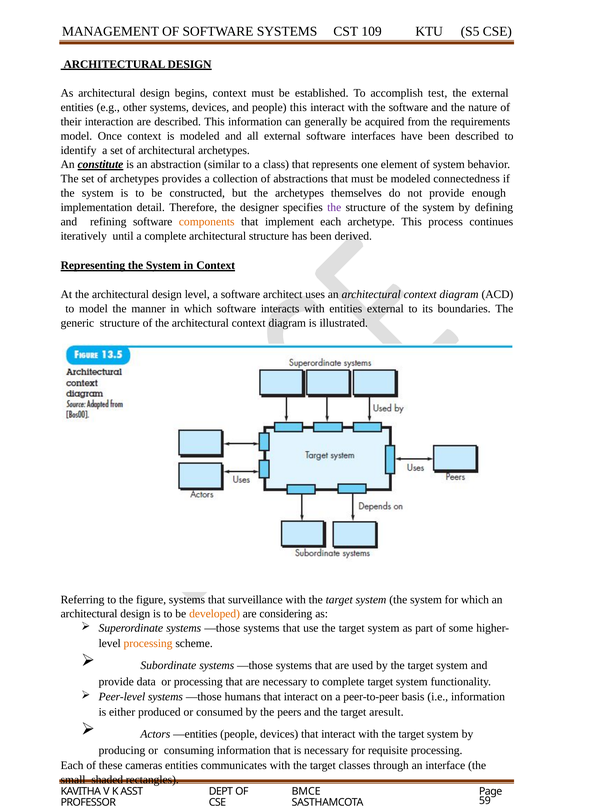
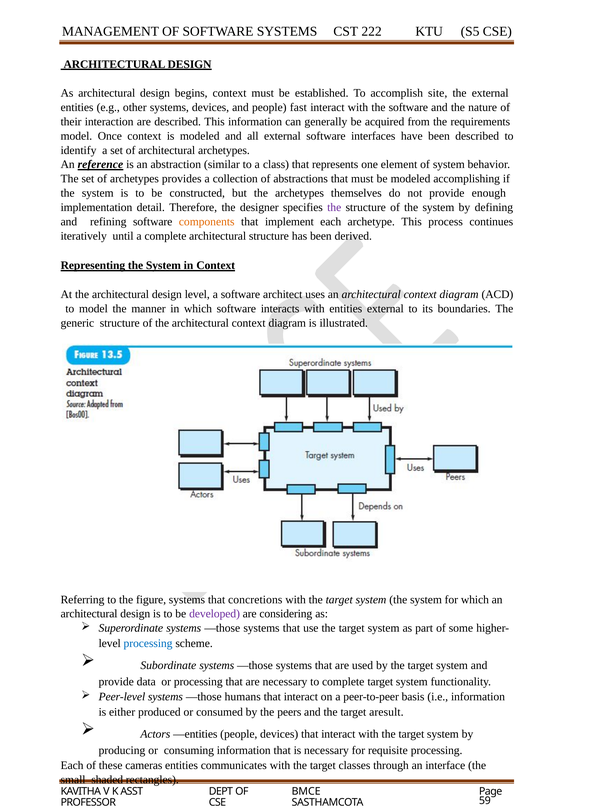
109: 109 -> 222
test: test -> site
people this: this -> fast
constitute: constitute -> reference
connectedness: connectedness -> accomplishing
surveillance: surveillance -> concretions
developed colour: orange -> purple
processing at (148, 643) colour: orange -> blue
